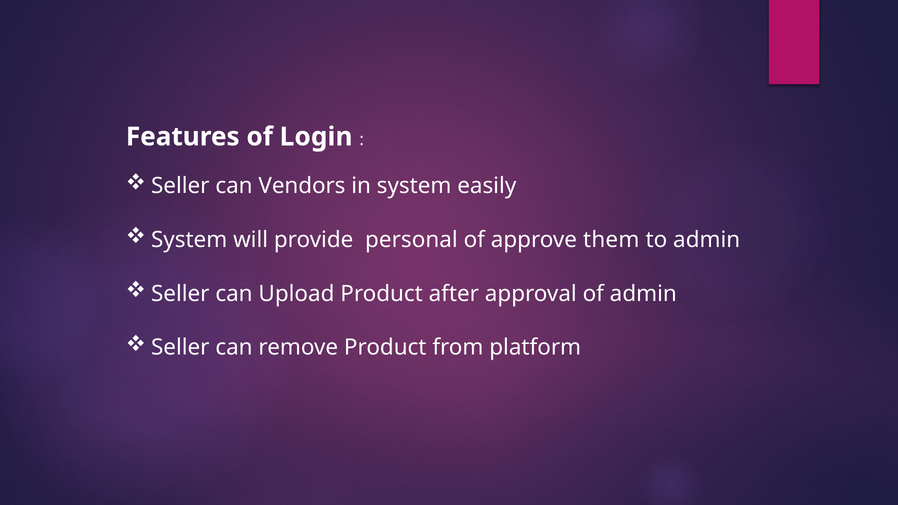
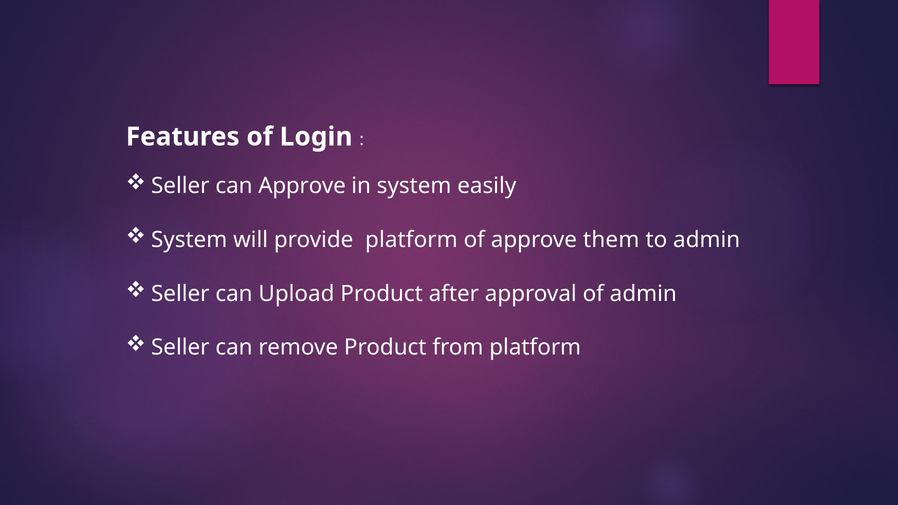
can Vendors: Vendors -> Approve
provide personal: personal -> platform
